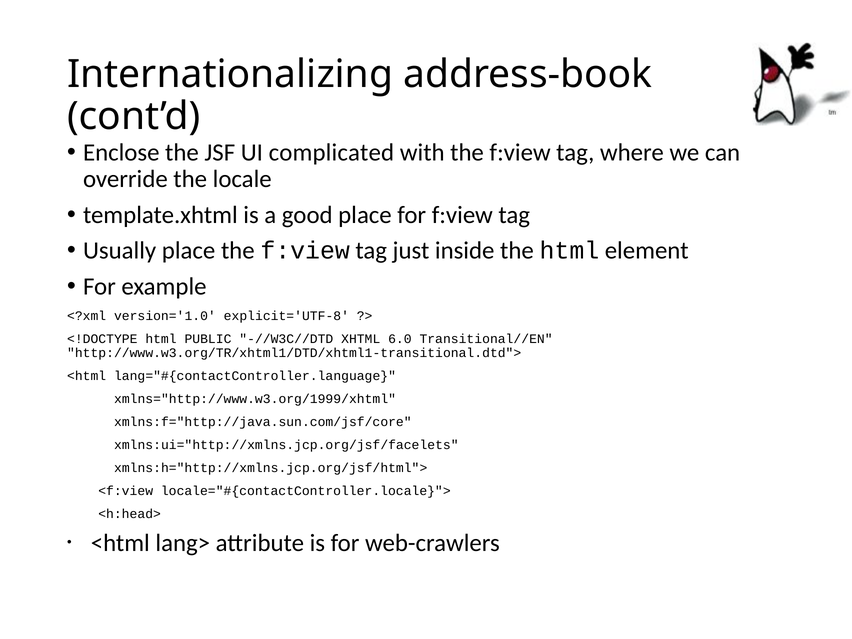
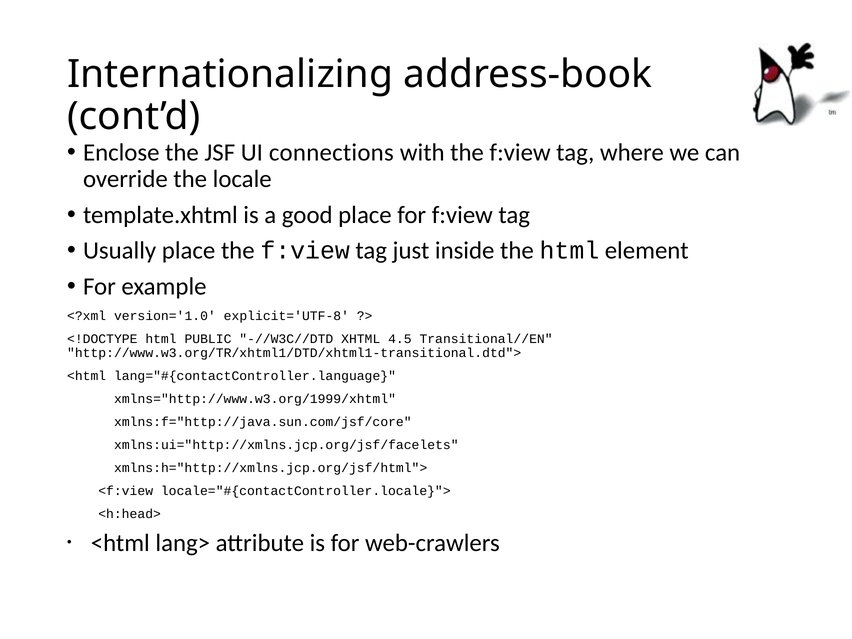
complicated: complicated -> connections
6.0: 6.0 -> 4.5
